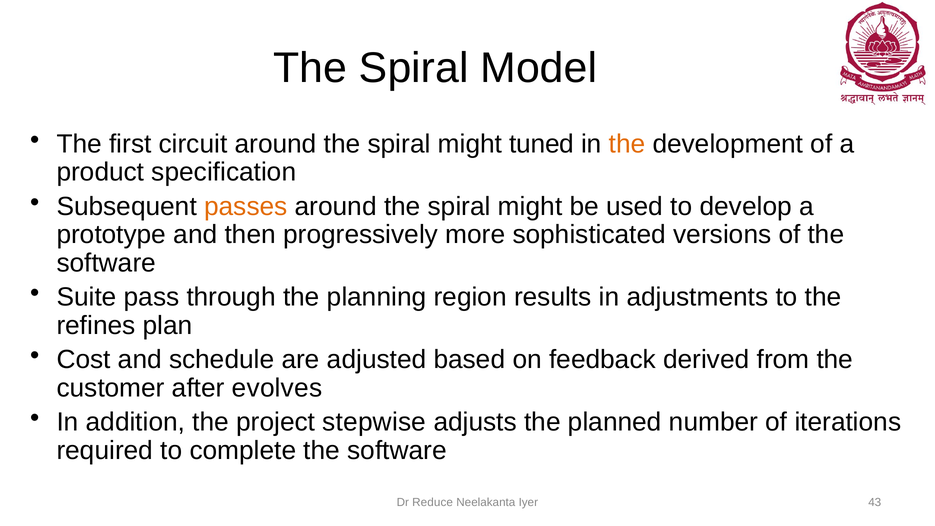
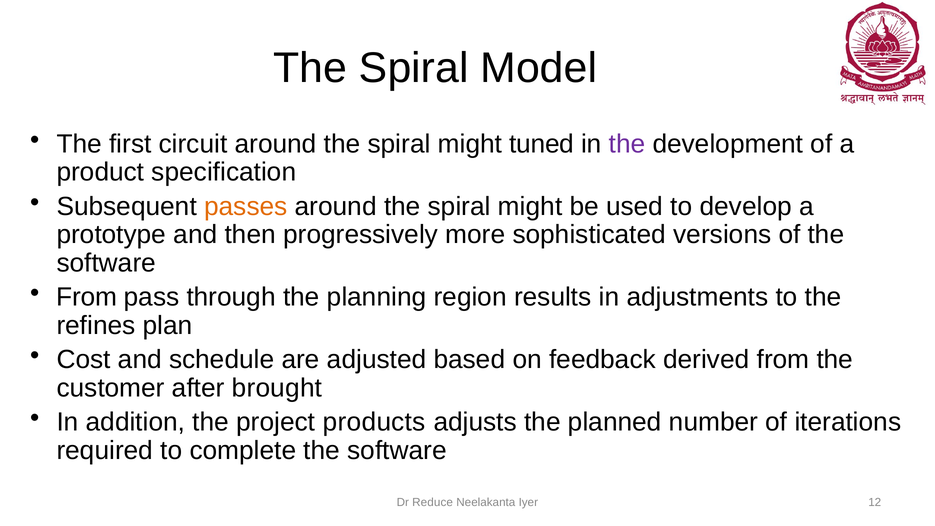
the at (627, 144) colour: orange -> purple
Suite at (87, 297): Suite -> From
evolves: evolves -> brought
stepwise: stepwise -> products
43: 43 -> 12
